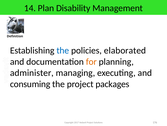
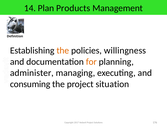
Disability: Disability -> Products
the at (63, 50) colour: blue -> orange
elaborated: elaborated -> willingness
packages: packages -> situation
